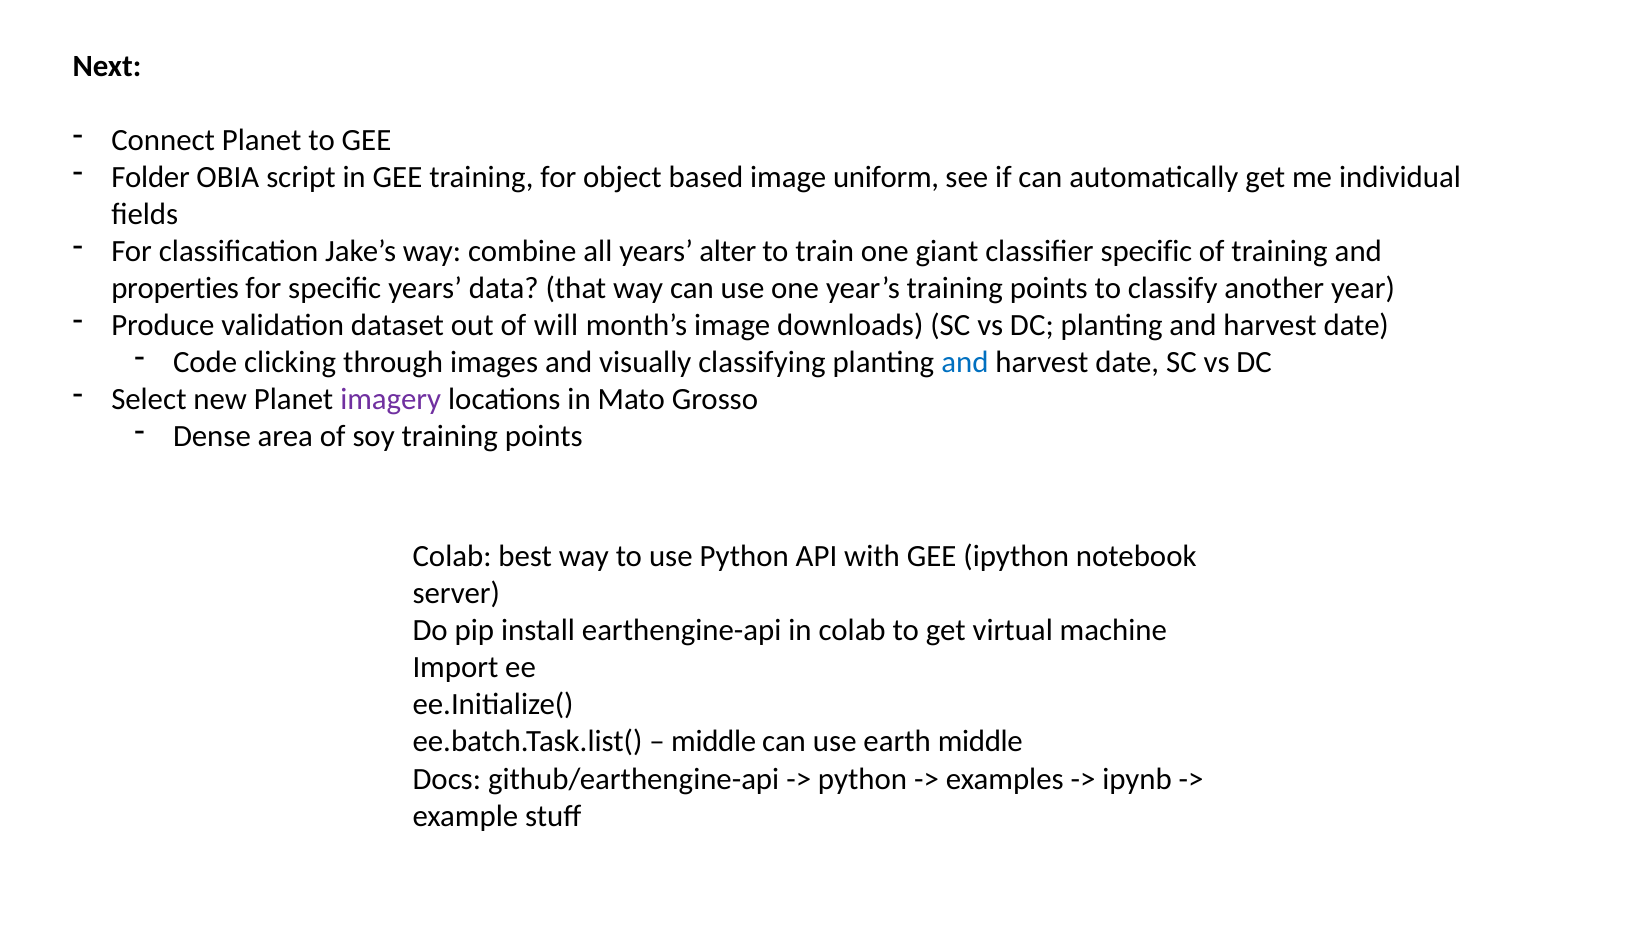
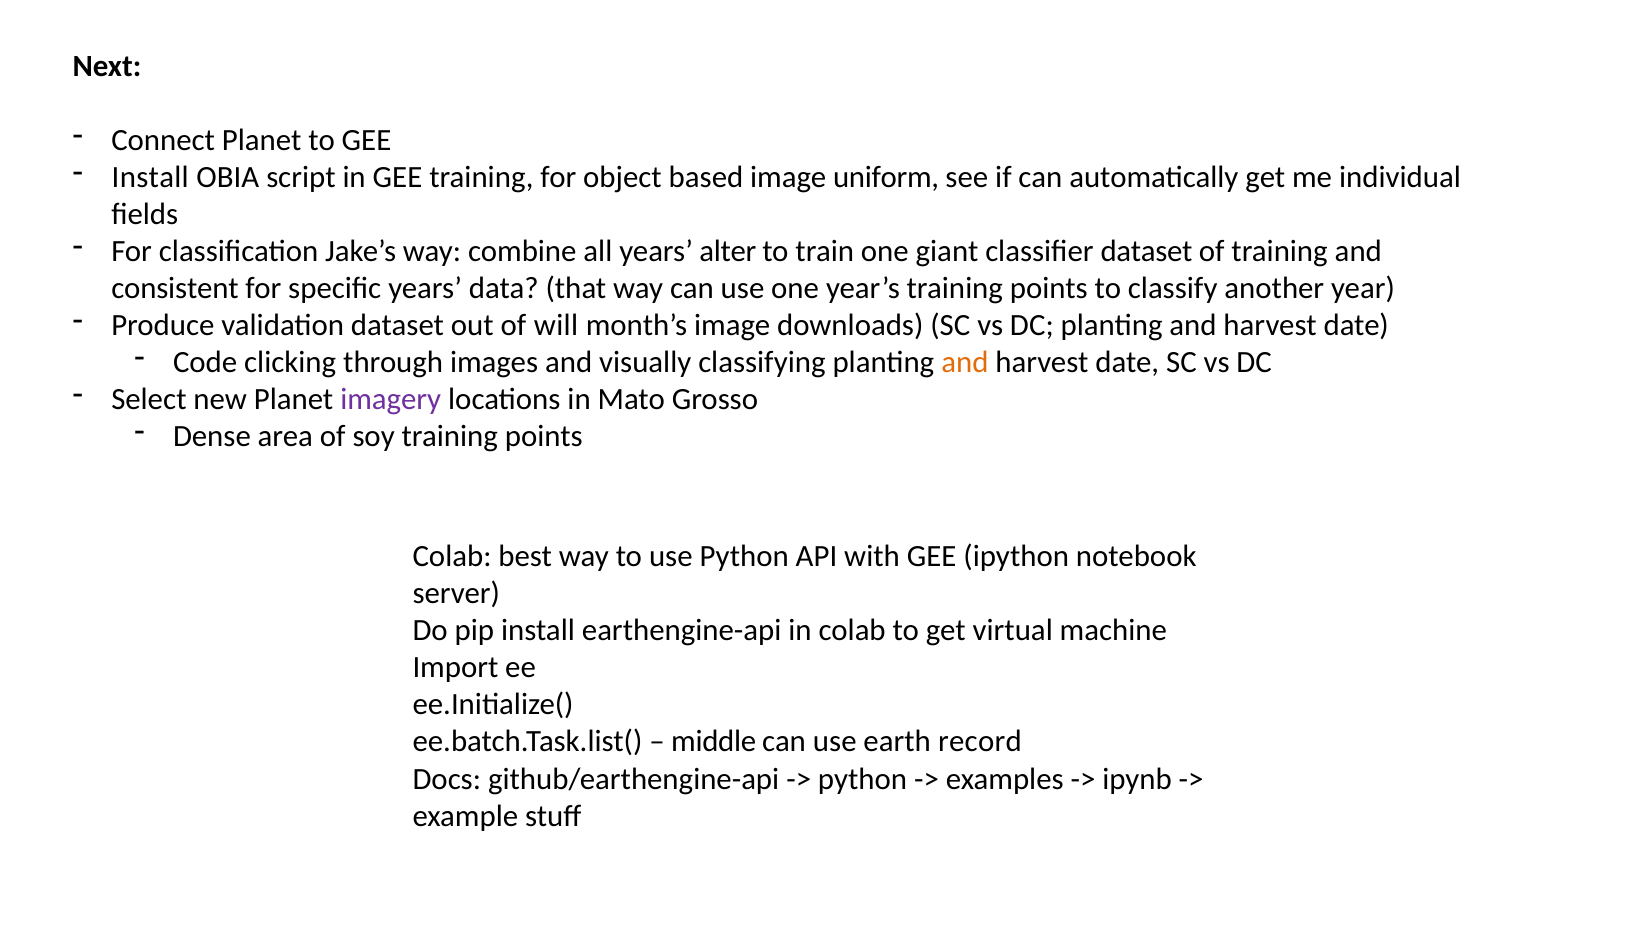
Folder at (151, 177): Folder -> Install
classifier specific: specific -> dataset
properties: properties -> consistent
and at (965, 362) colour: blue -> orange
earth middle: middle -> record
